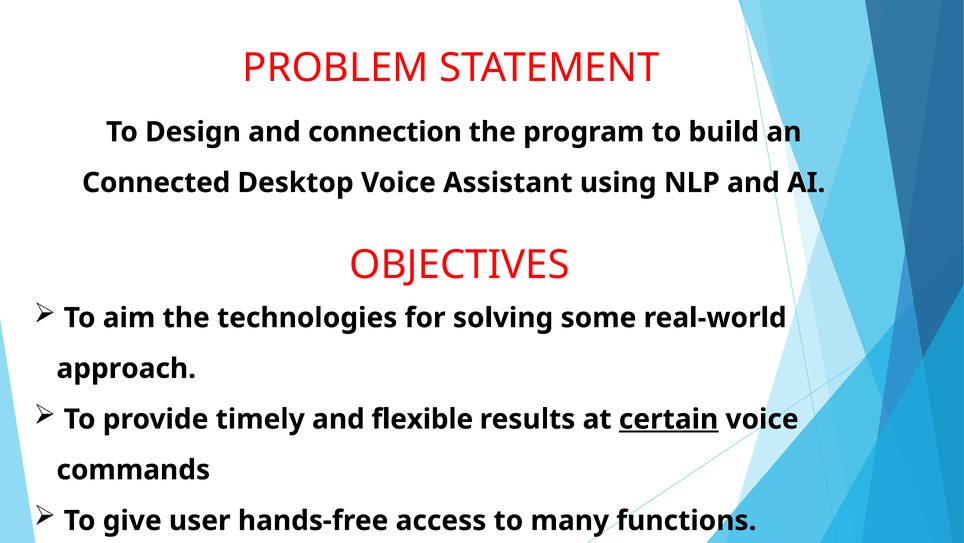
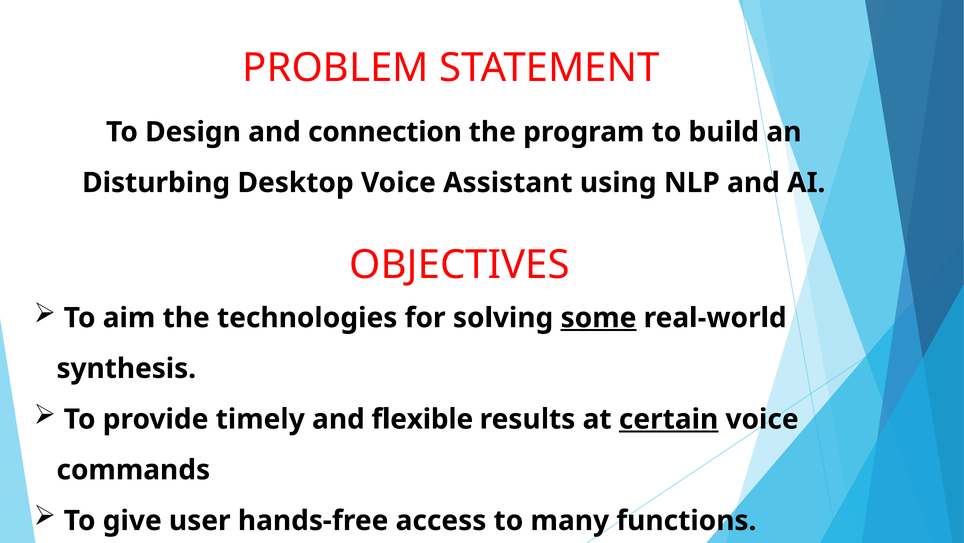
Connected: Connected -> Disturbing
some underline: none -> present
approach: approach -> synthesis
